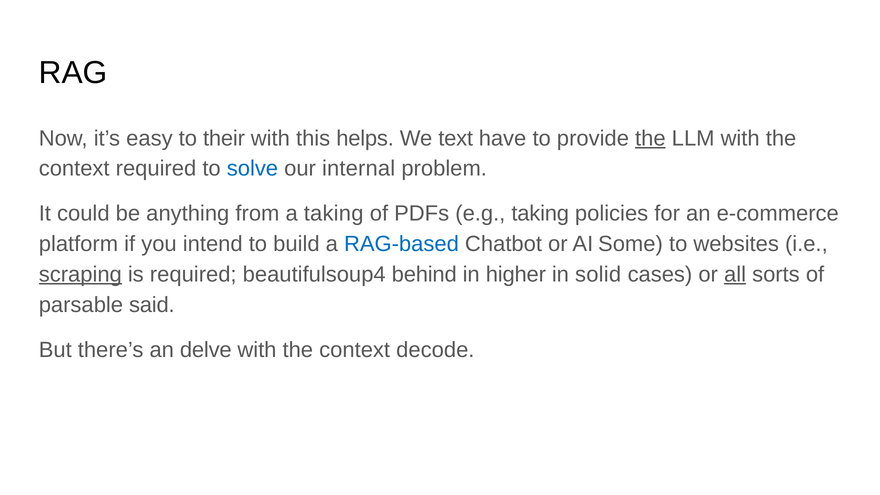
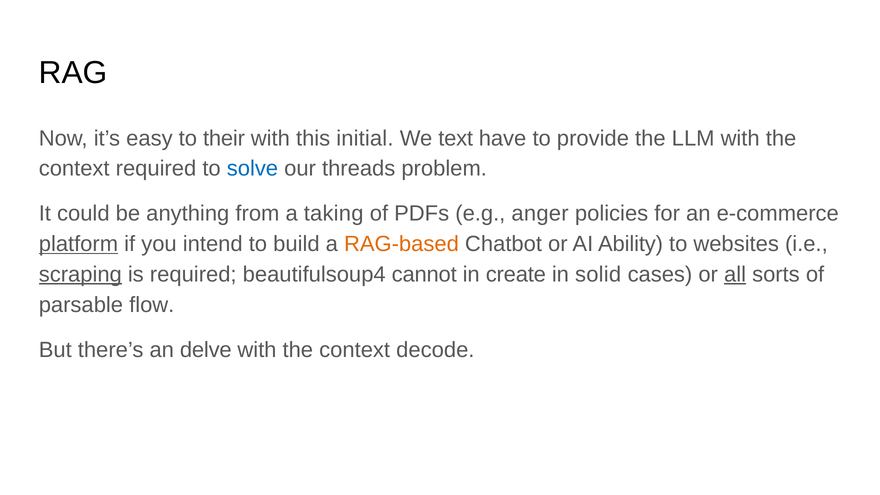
helps: helps -> initial
the at (650, 138) underline: present -> none
internal: internal -> threads
e.g taking: taking -> anger
platform underline: none -> present
RAG-based colour: blue -> orange
Some: Some -> Ability
behind: behind -> cannot
higher: higher -> create
said: said -> flow
